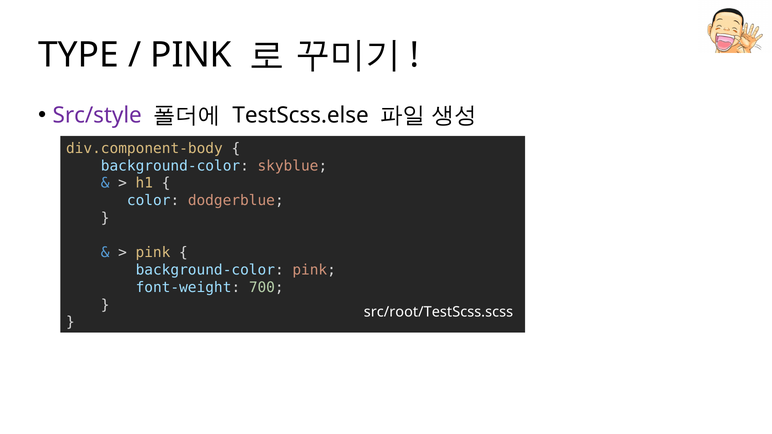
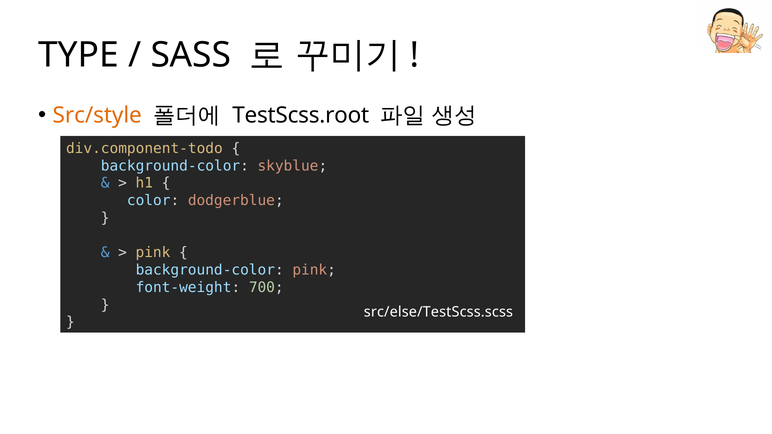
PINK at (191, 55): PINK -> SASS
Src/style colour: purple -> orange
TestScss.else: TestScss.else -> TestScss.root
div.component-body: div.component-body -> div.component-todo
src/root/TestScss.scss: src/root/TestScss.scss -> src/else/TestScss.scss
